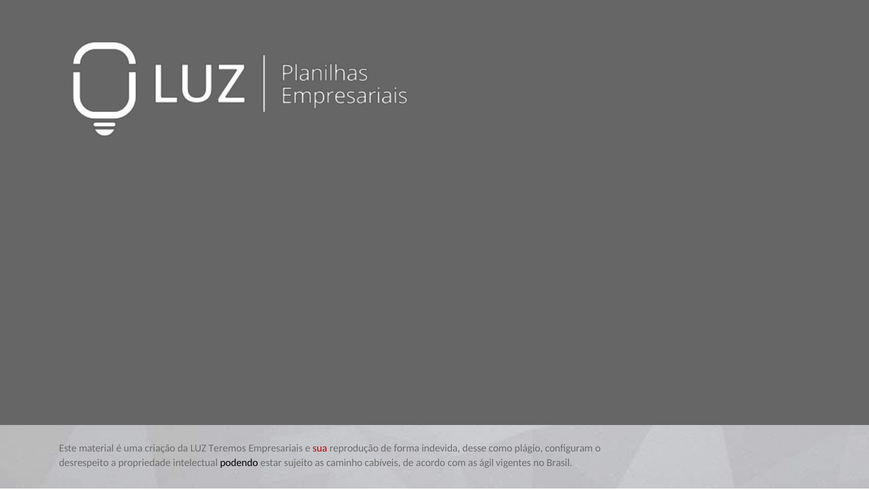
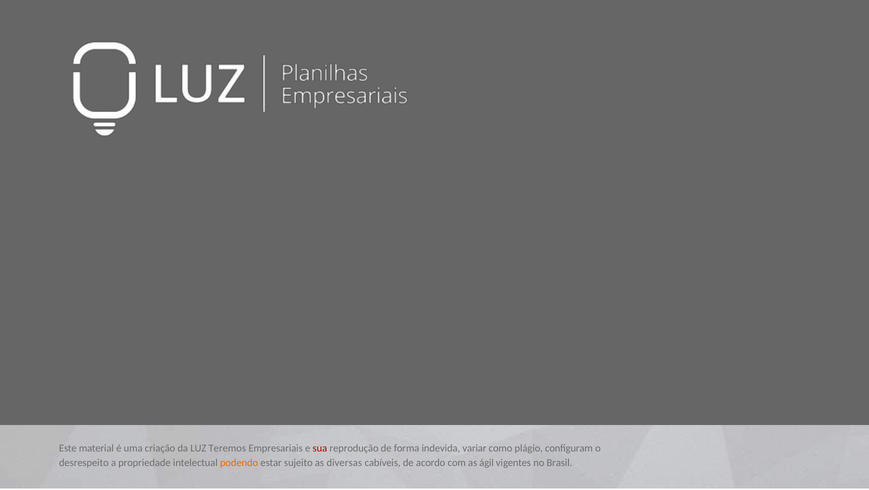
desse: desse -> variar
podendo colour: black -> orange
caminho: caminho -> diversas
